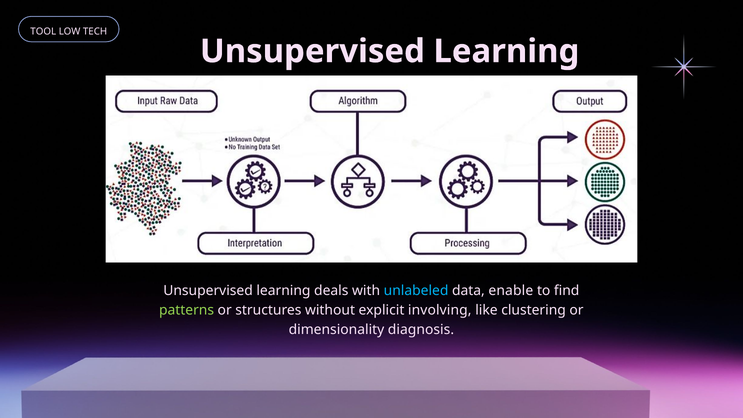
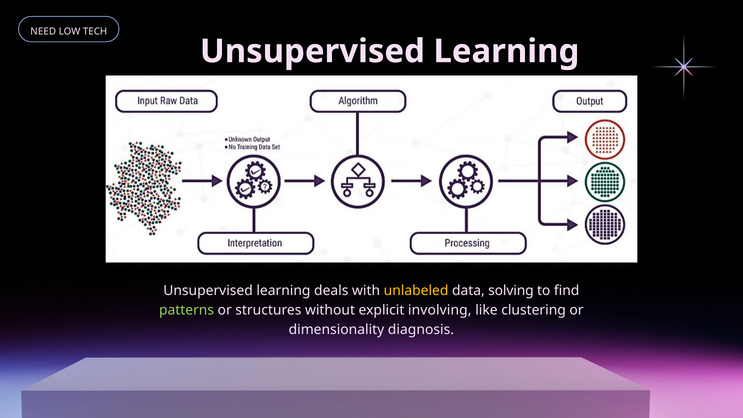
TOOL: TOOL -> NEED
unlabeled colour: light blue -> yellow
enable: enable -> solving
